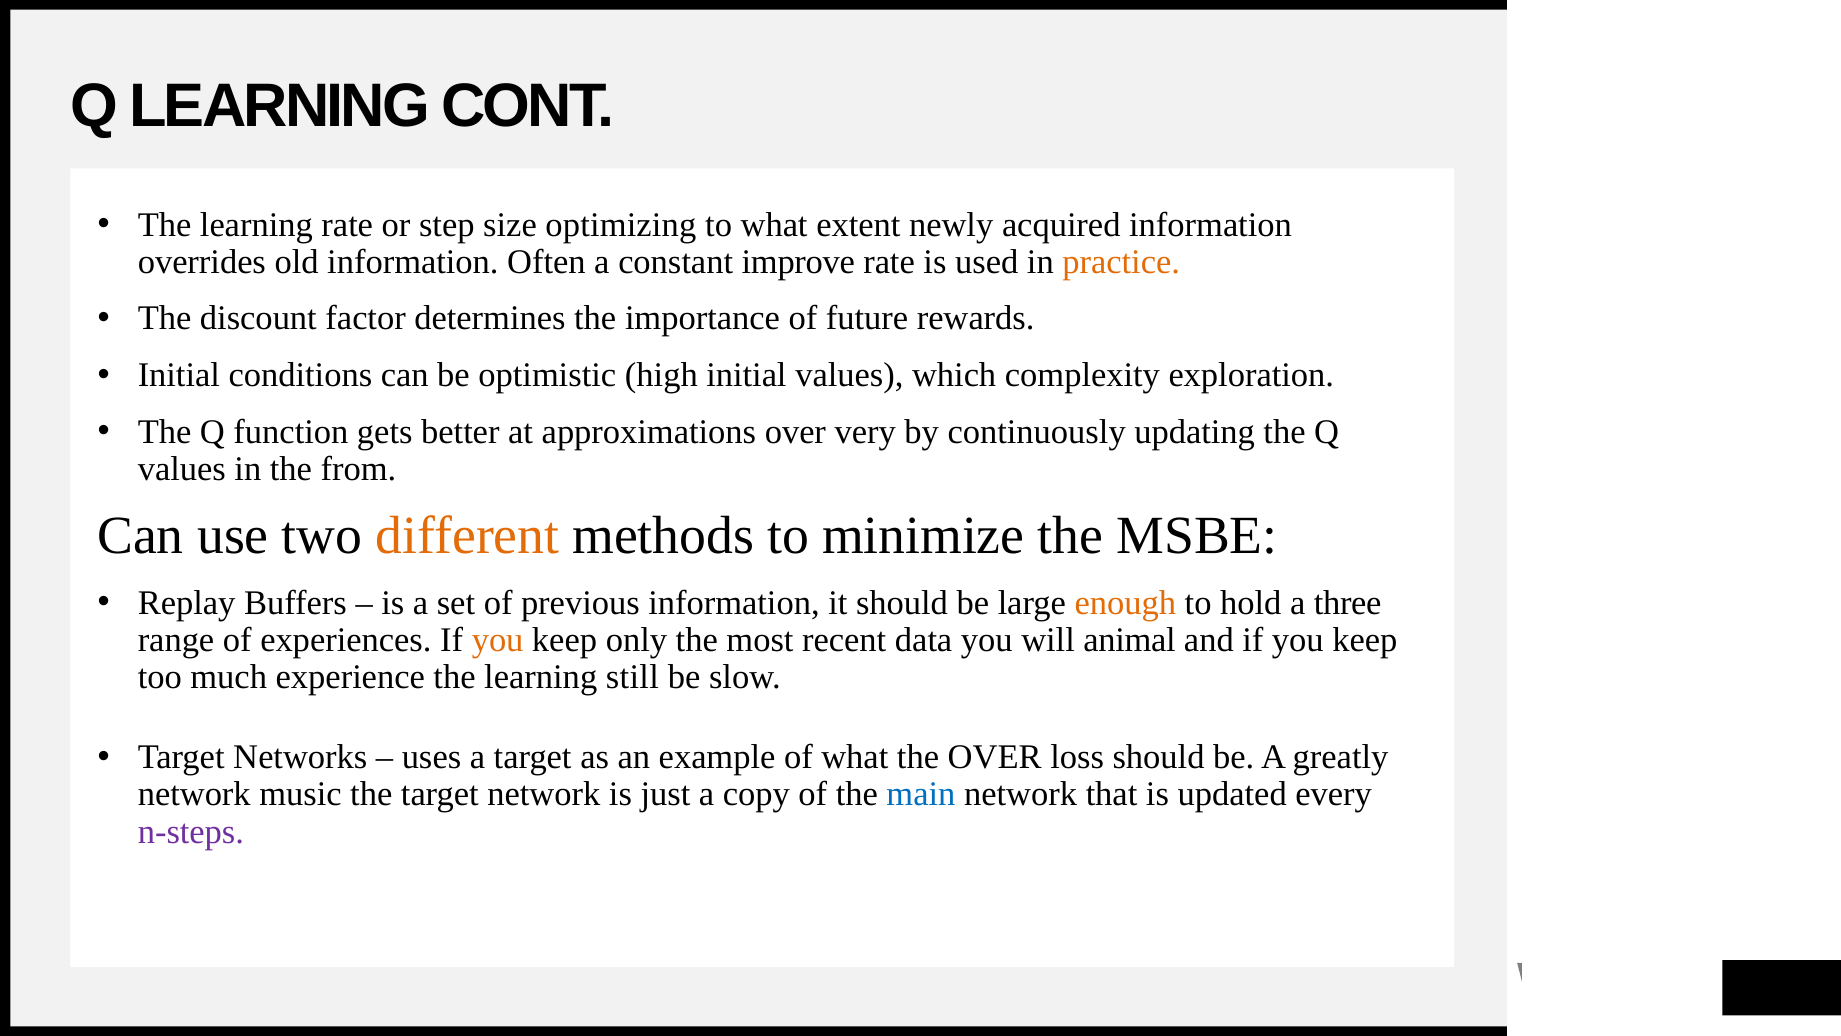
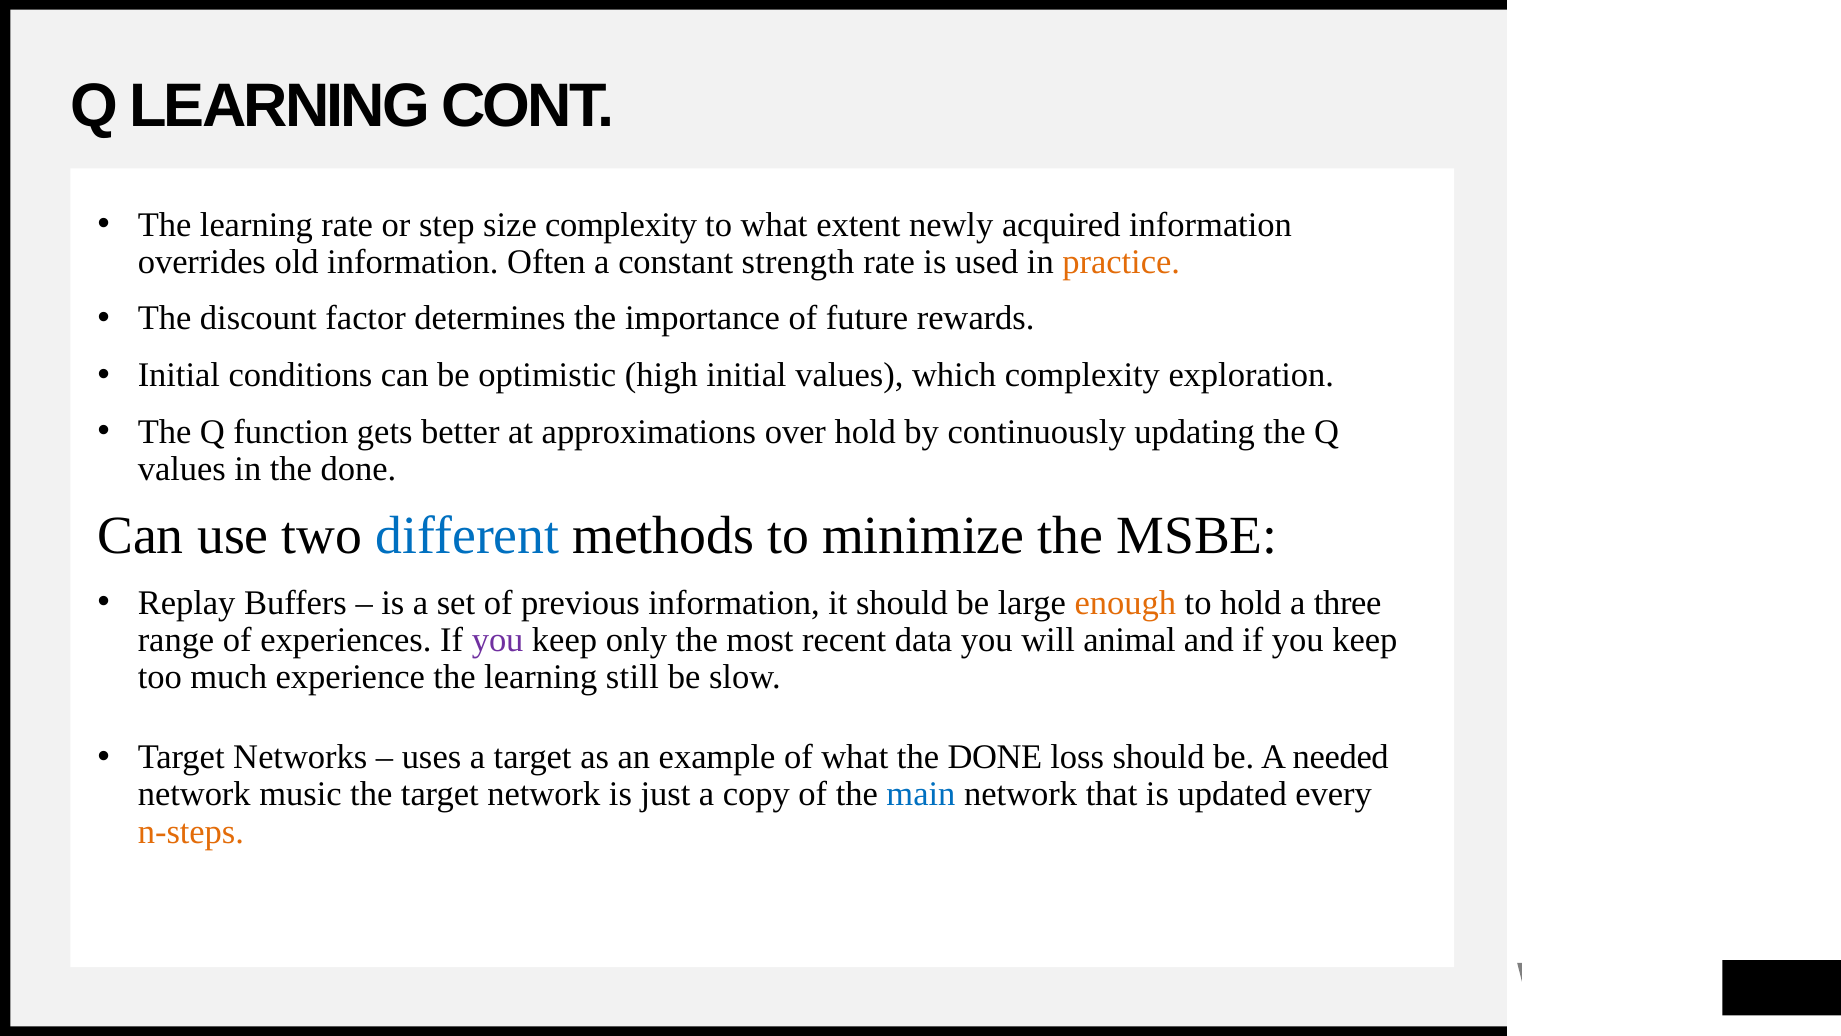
size optimizing: optimizing -> complexity
improve: improve -> strength
over very: very -> hold
in the from: from -> done
different colour: orange -> blue
you at (498, 640) colour: orange -> purple
what the OVER: OVER -> DONE
greatly: greatly -> needed
n-steps colour: purple -> orange
